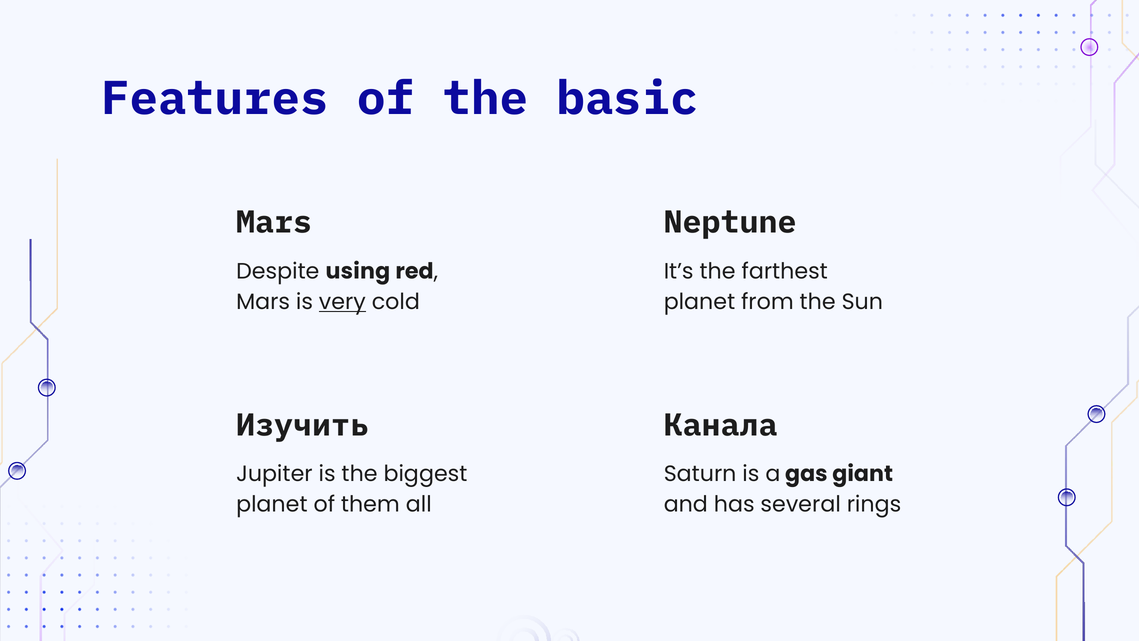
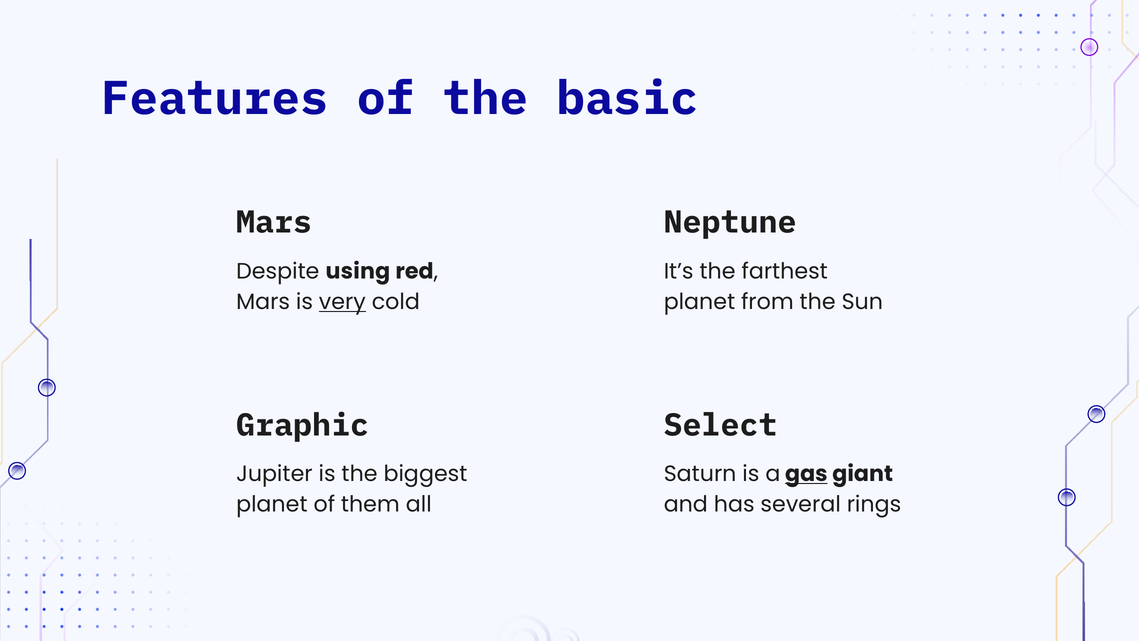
Изучить: Изучить -> Graphic
Канала: Канала -> Select
gas underline: none -> present
